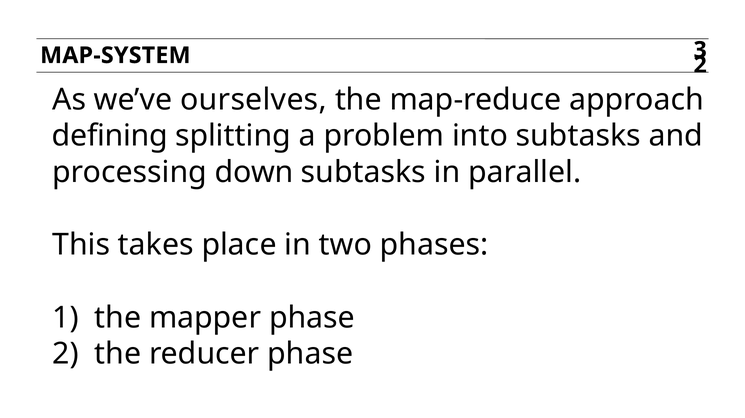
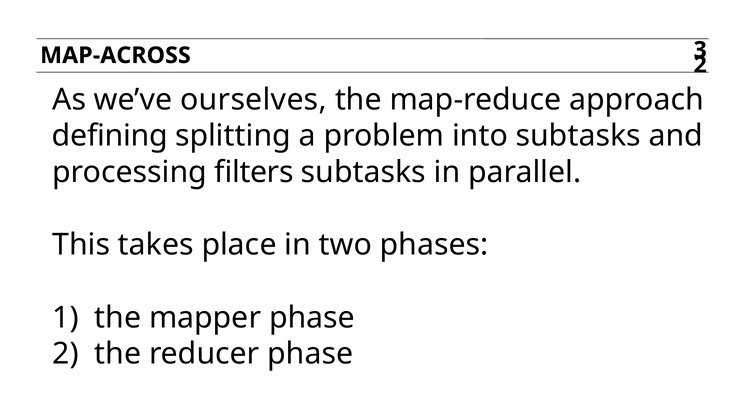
MAP-SYSTEM: MAP-SYSTEM -> MAP-ACROSS
down: down -> filters
